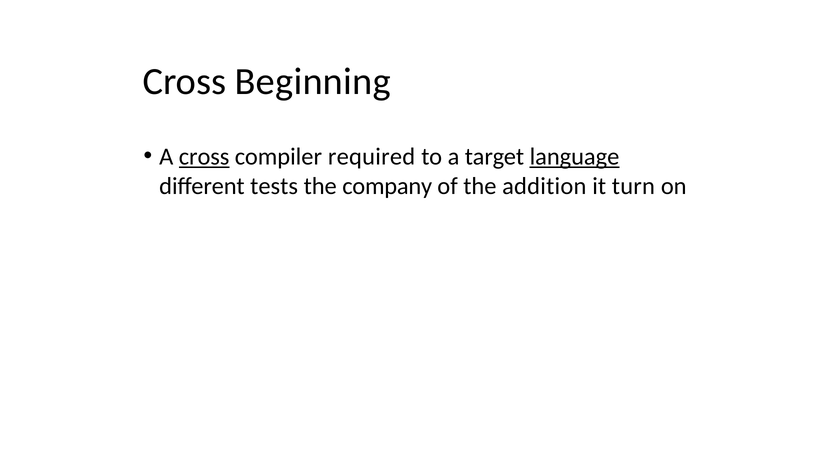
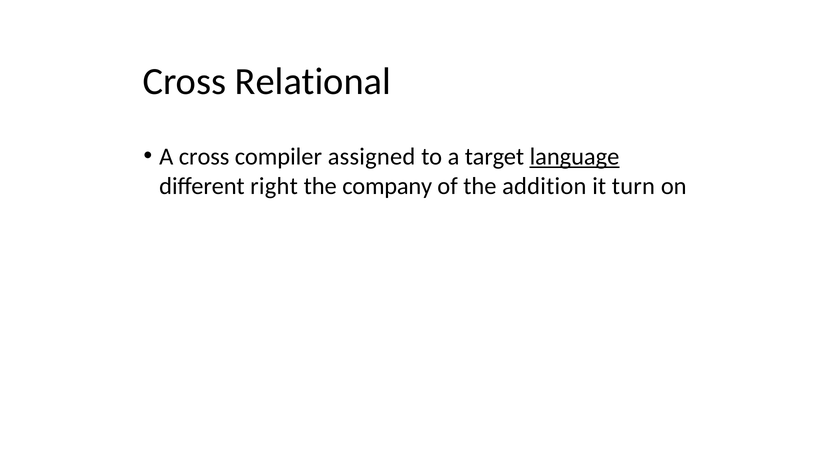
Beginning: Beginning -> Relational
cross at (204, 157) underline: present -> none
required: required -> assigned
tests: tests -> right
